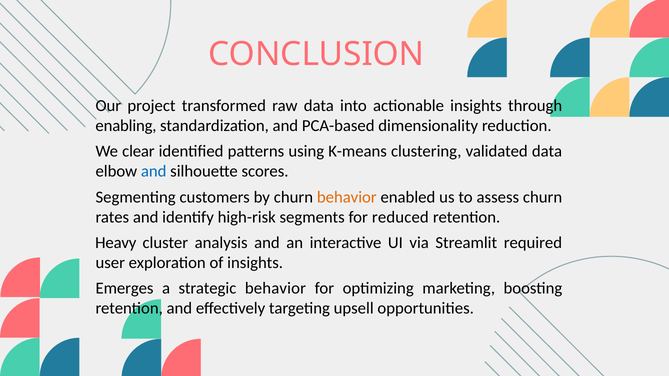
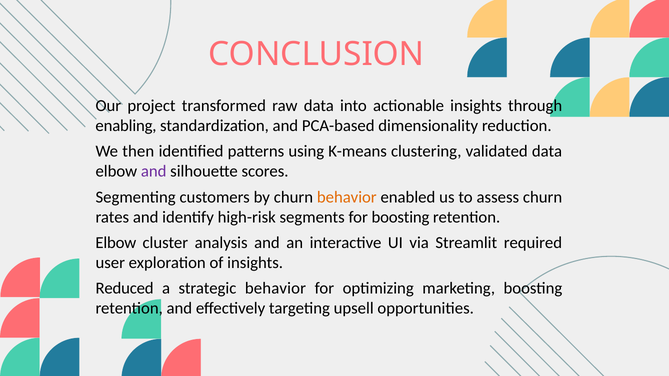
clear: clear -> then
and at (154, 172) colour: blue -> purple
for reduced: reduced -> boosting
Heavy at (116, 243): Heavy -> Elbow
Emerges: Emerges -> Reduced
